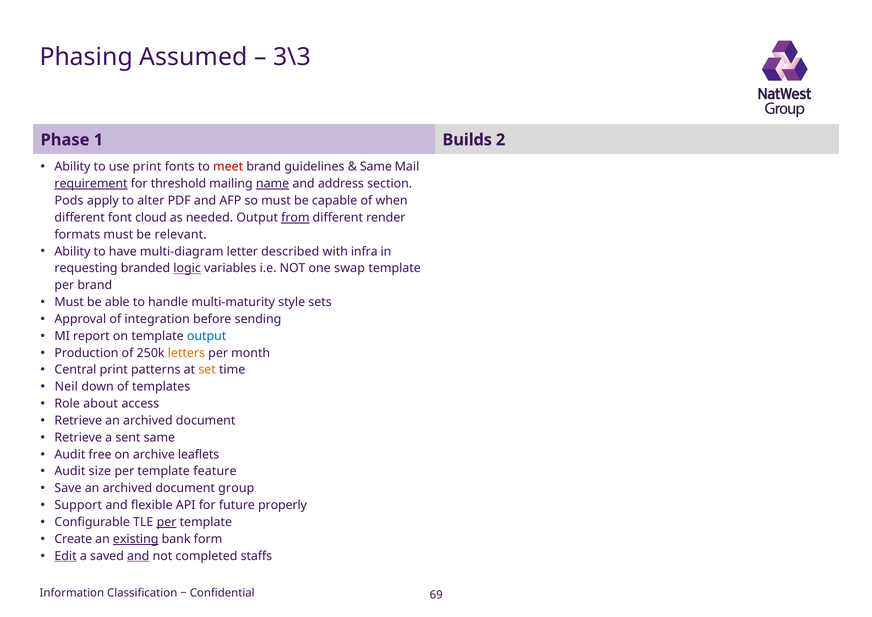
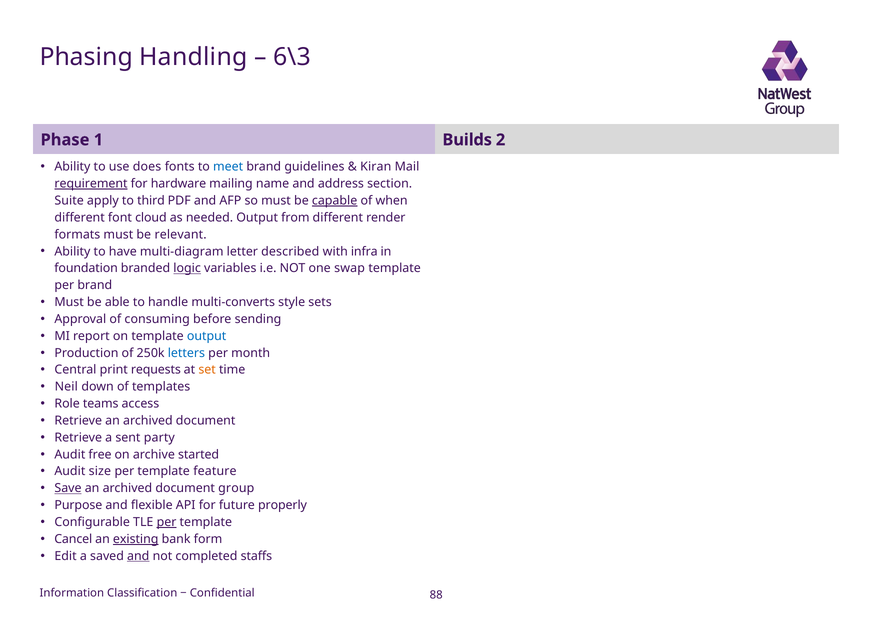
Assumed: Assumed -> Handling
3\3: 3\3 -> 6\3
use print: print -> does
meet colour: red -> blue
Same at (376, 167): Same -> Kiran
threshold: threshold -> hardware
name underline: present -> none
Pods: Pods -> Suite
alter: alter -> third
capable underline: none -> present
from underline: present -> none
requesting: requesting -> foundation
multi-maturity: multi-maturity -> multi-converts
integration: integration -> consuming
letters colour: orange -> blue
patterns: patterns -> requests
about: about -> teams
sent same: same -> party
leaflets: leaflets -> started
Save underline: none -> present
Support: Support -> Purpose
Create: Create -> Cancel
Edit underline: present -> none
69: 69 -> 88
